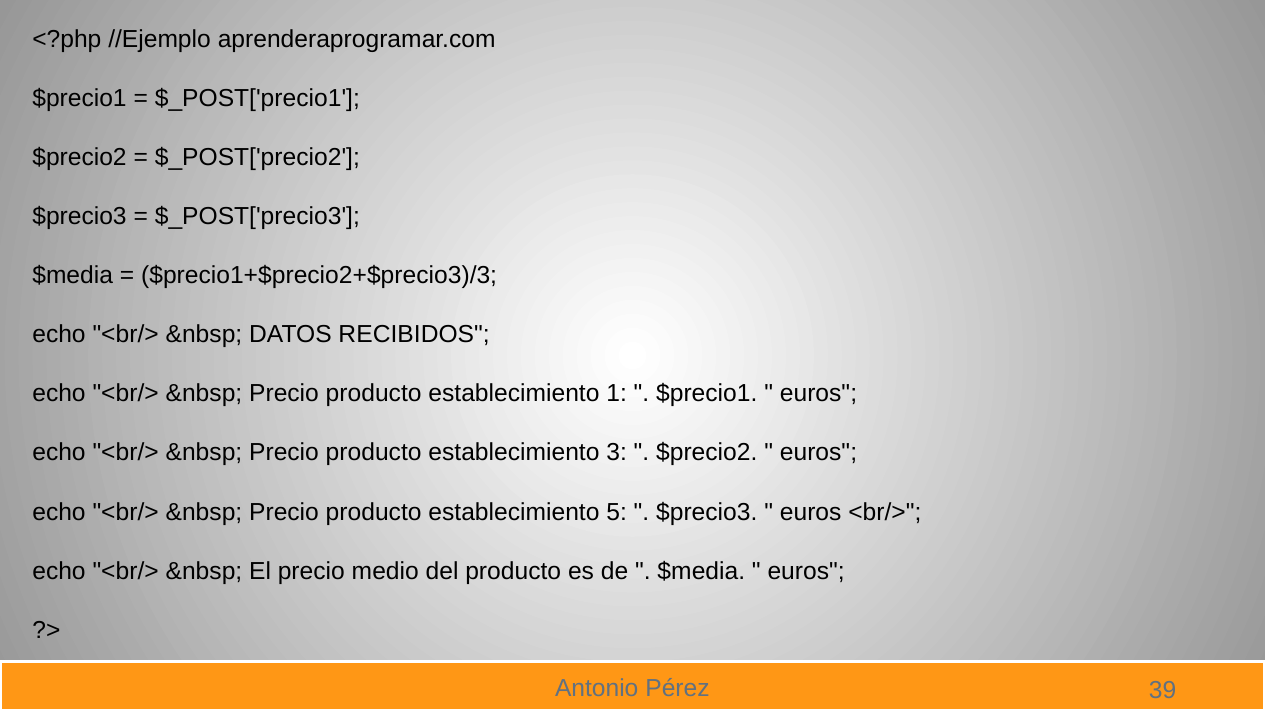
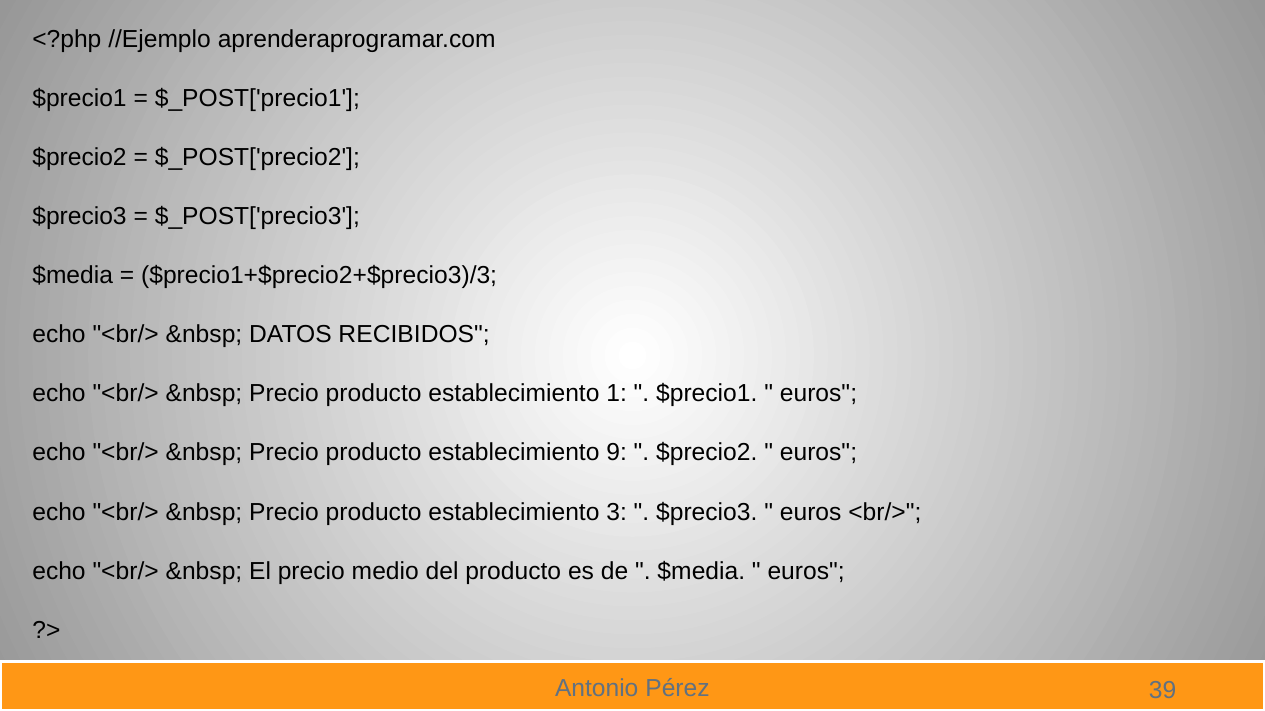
3: 3 -> 9
5: 5 -> 3
